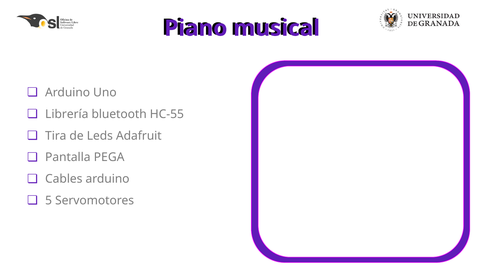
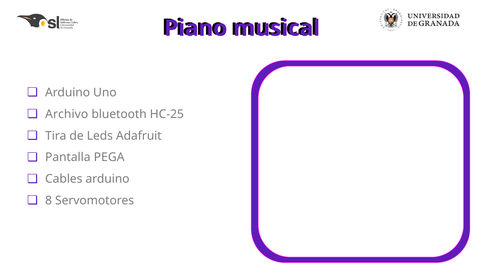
Librería: Librería -> Archivo
HC-55: HC-55 -> HC-25
5: 5 -> 8
